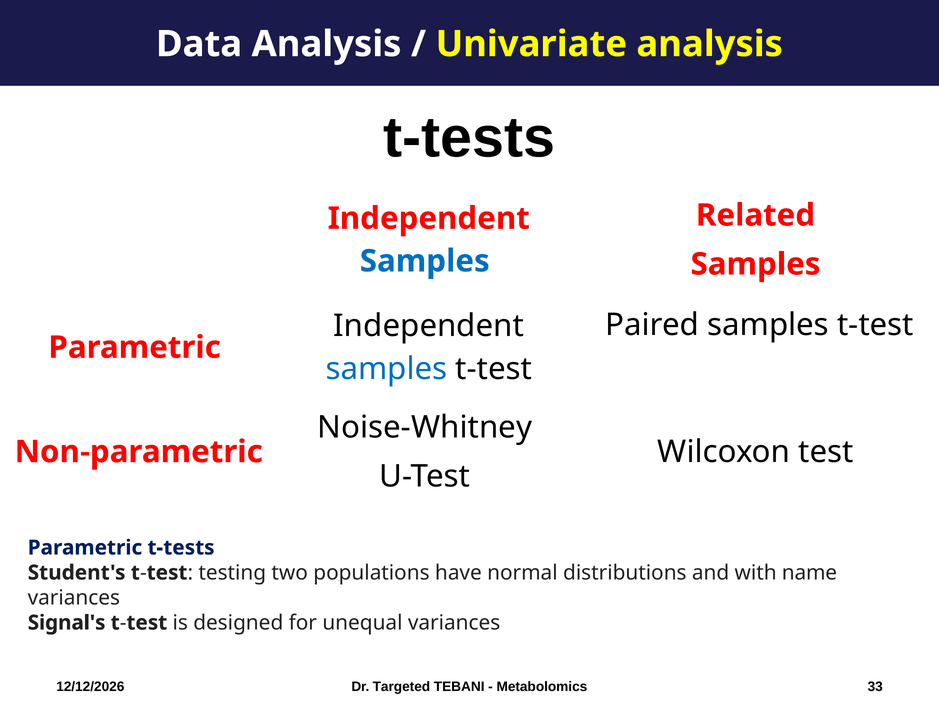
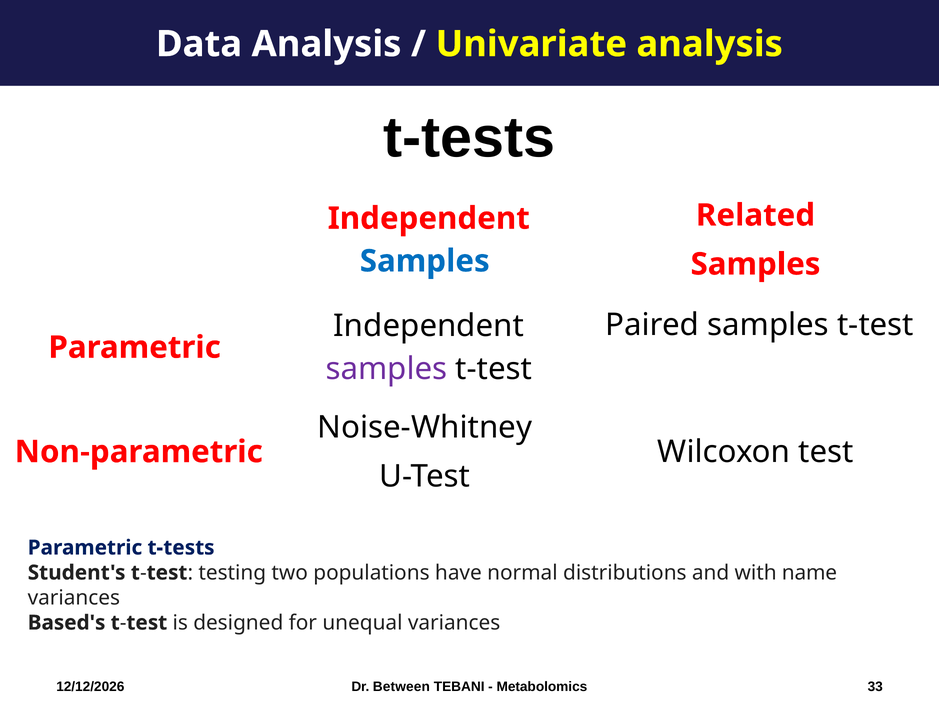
samples at (386, 369) colour: blue -> purple
Signal's: Signal's -> Based's
Targeted: Targeted -> Between
